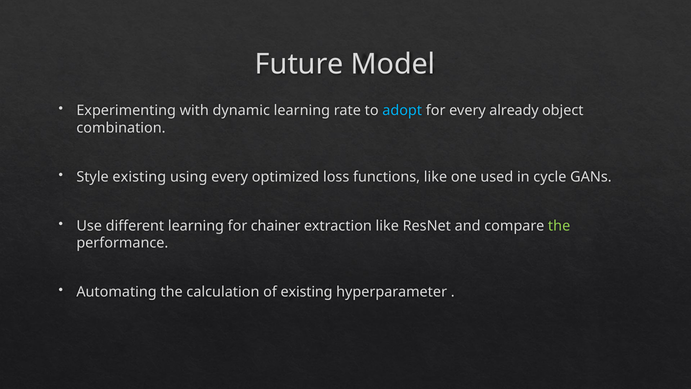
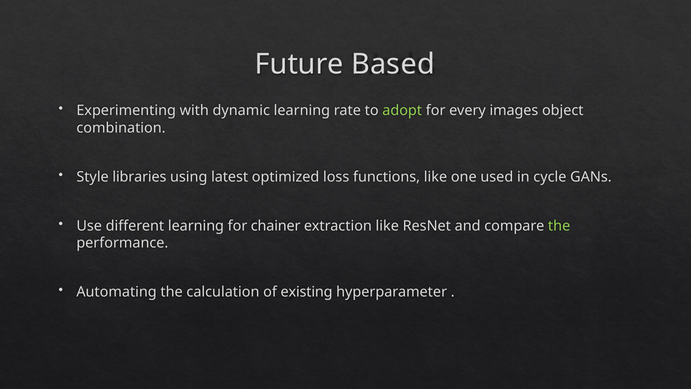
Model: Model -> Based
adopt colour: light blue -> light green
already: already -> images
Style existing: existing -> libraries
using every: every -> latest
